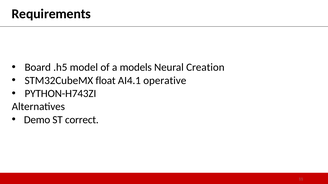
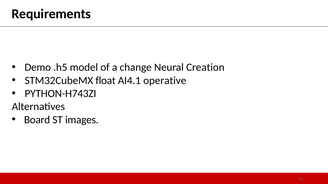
Board: Board -> Demo
models: models -> change
Demo: Demo -> Board
correct: correct -> images
